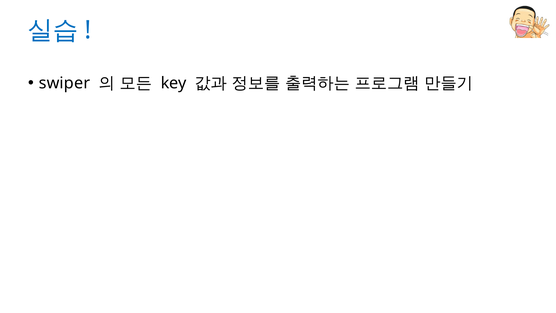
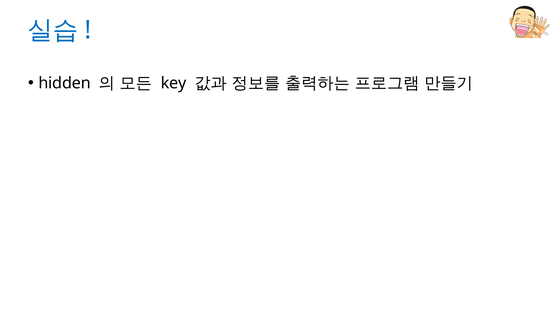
swiper: swiper -> hidden
